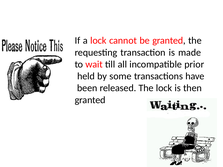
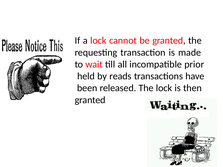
some: some -> reads
